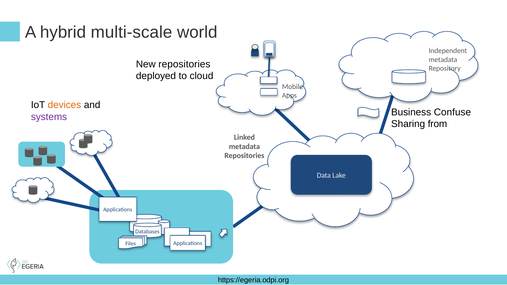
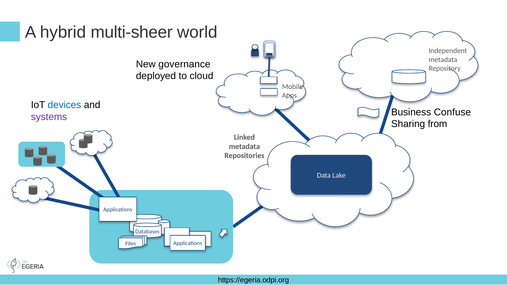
multi-scale: multi-scale -> multi-sheer
New repositories: repositories -> governance
devices colour: orange -> blue
